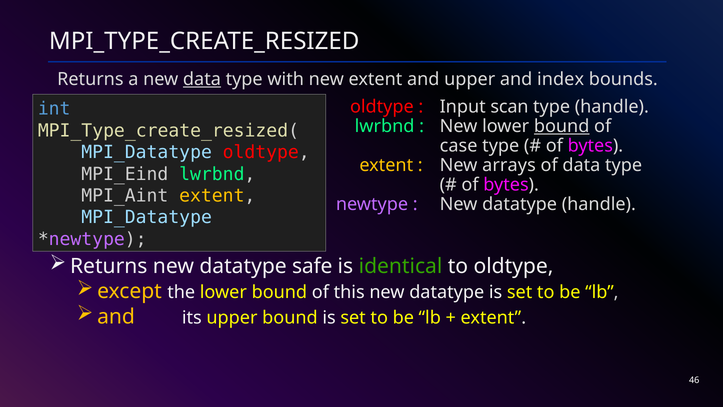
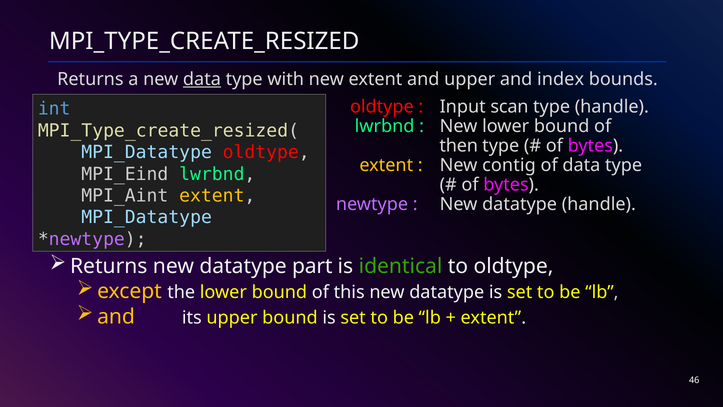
bound at (562, 126) underline: present -> none
case: case -> then
arrays: arrays -> contig
safe: safe -> part
